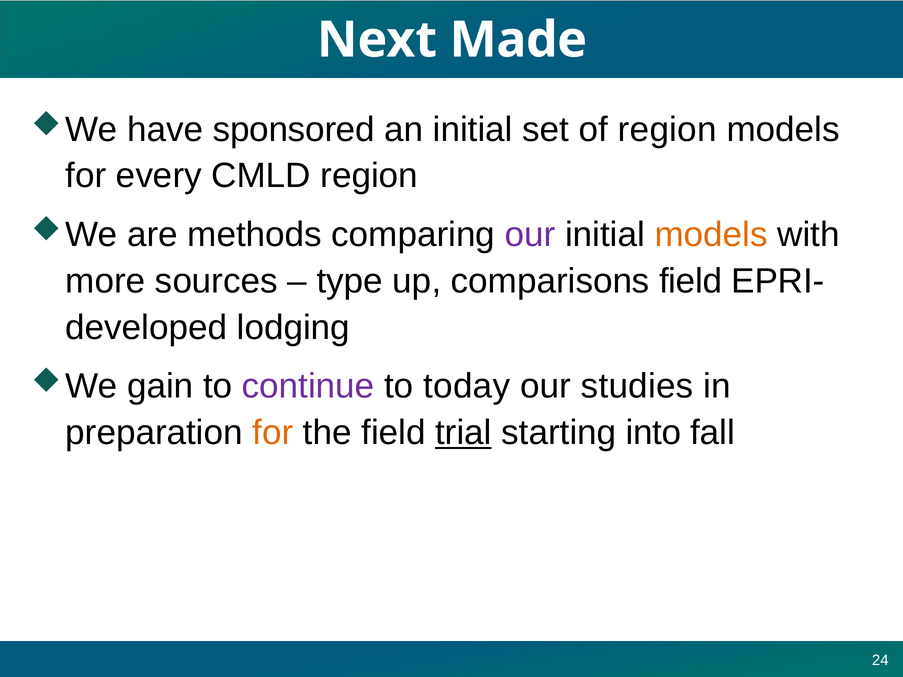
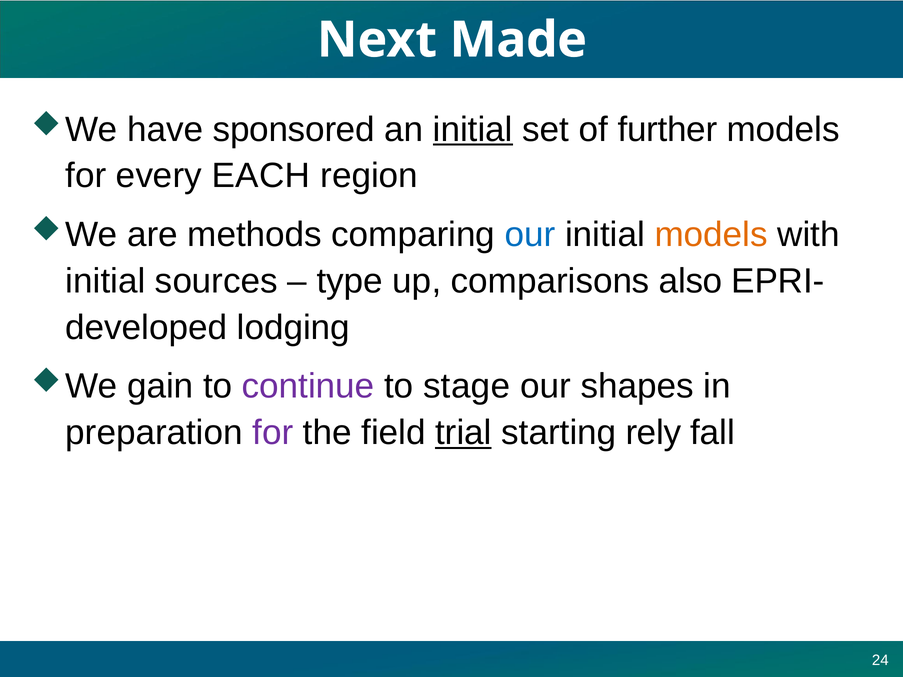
initial at (473, 130) underline: none -> present
of region: region -> further
CMLD: CMLD -> EACH
our at (530, 235) colour: purple -> blue
more at (105, 281): more -> initial
comparisons field: field -> also
today: today -> stage
studies: studies -> shapes
for at (273, 433) colour: orange -> purple
into: into -> rely
